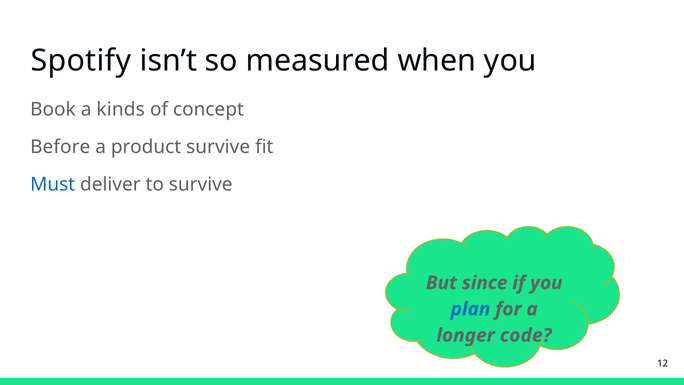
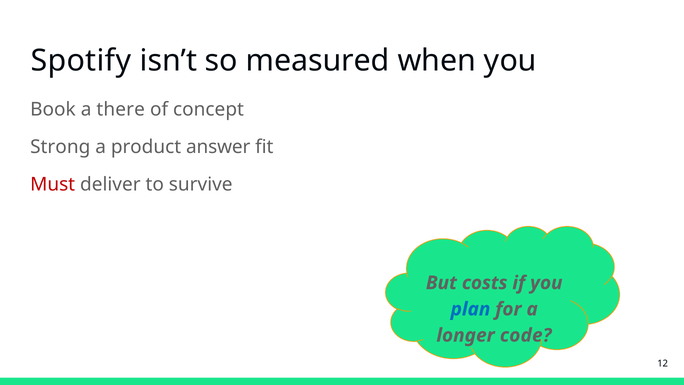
kinds: kinds -> there
Before: Before -> Strong
product survive: survive -> answer
Must colour: blue -> red
since: since -> costs
